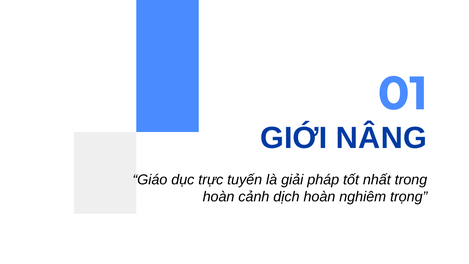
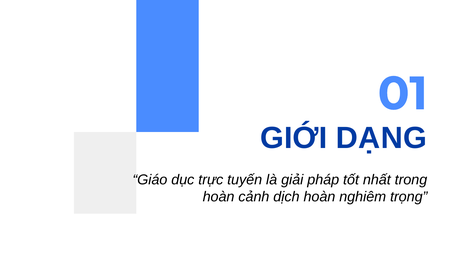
NÂNG: NÂNG -> DẠNG
